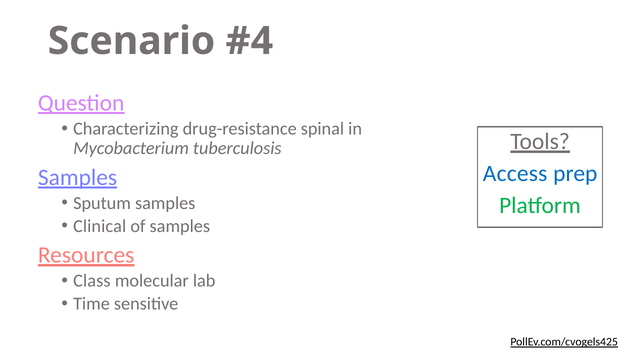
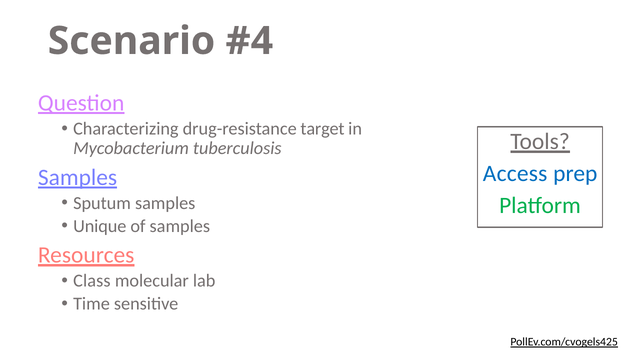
spinal: spinal -> target
Clinical: Clinical -> Unique
